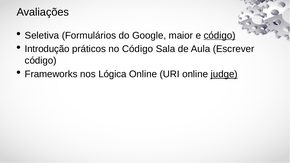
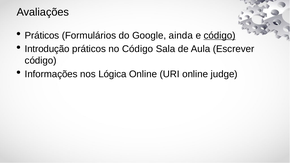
Seletiva at (42, 35): Seletiva -> Práticos
maior: maior -> ainda
Frameworks: Frameworks -> Informações
judge underline: present -> none
